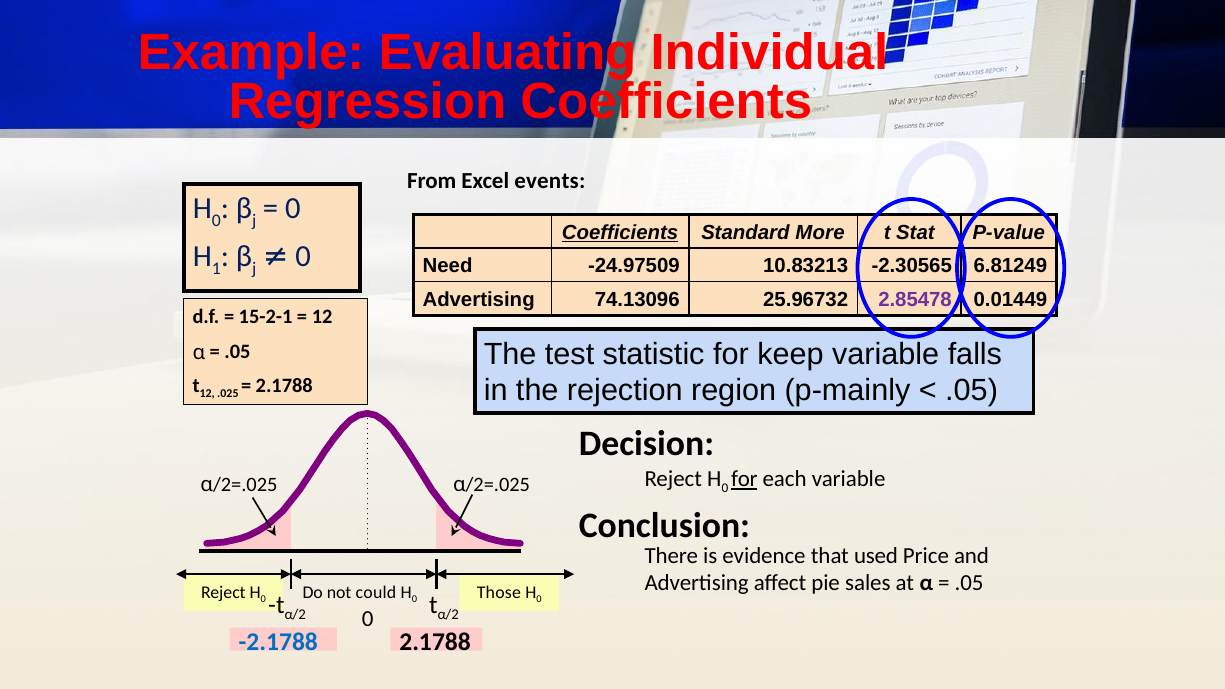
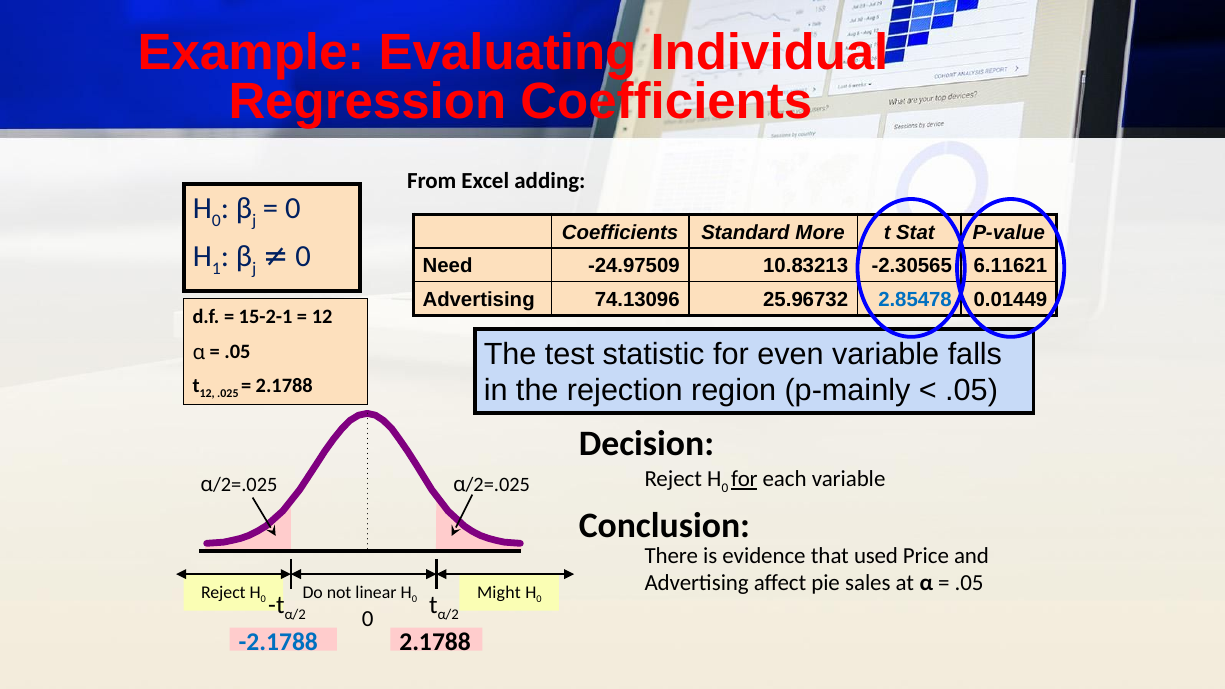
events: events -> adding
Coefficients at (620, 232) underline: present -> none
6.81249: 6.81249 -> 6.11621
2.85478 colour: purple -> blue
keep: keep -> even
could: could -> linear
Those: Those -> Might
